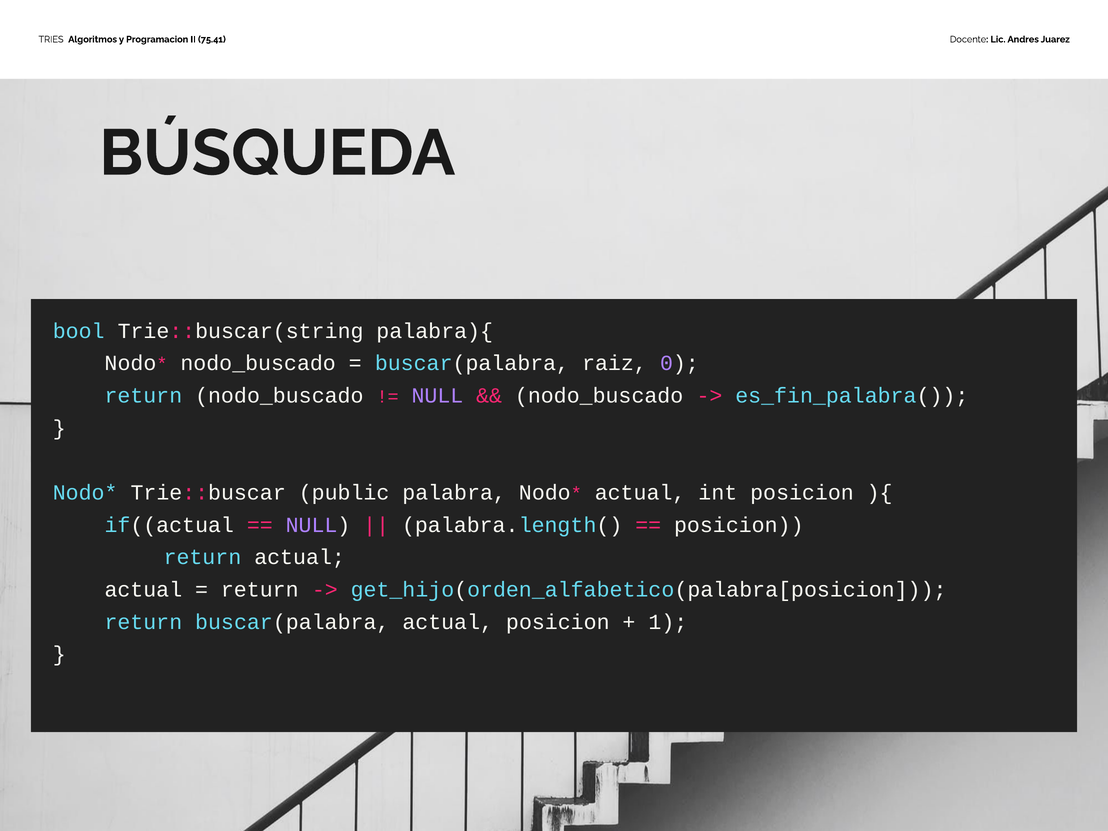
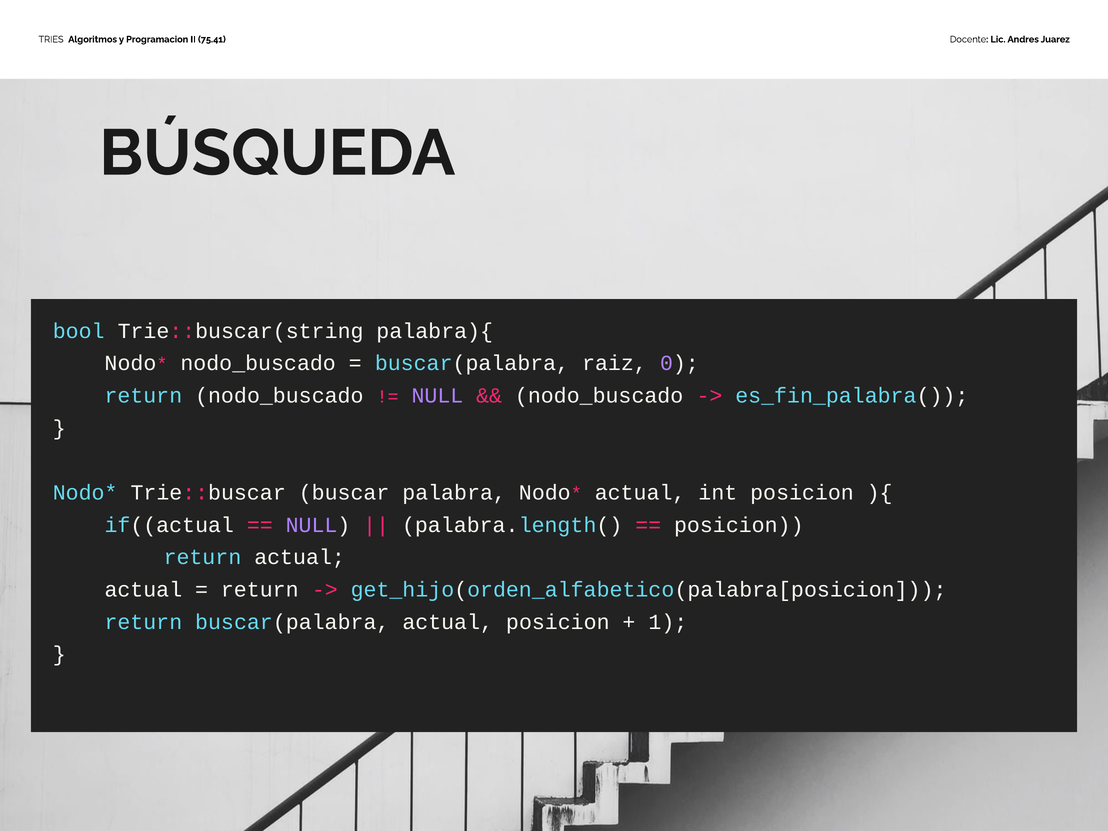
public: public -> buscar
